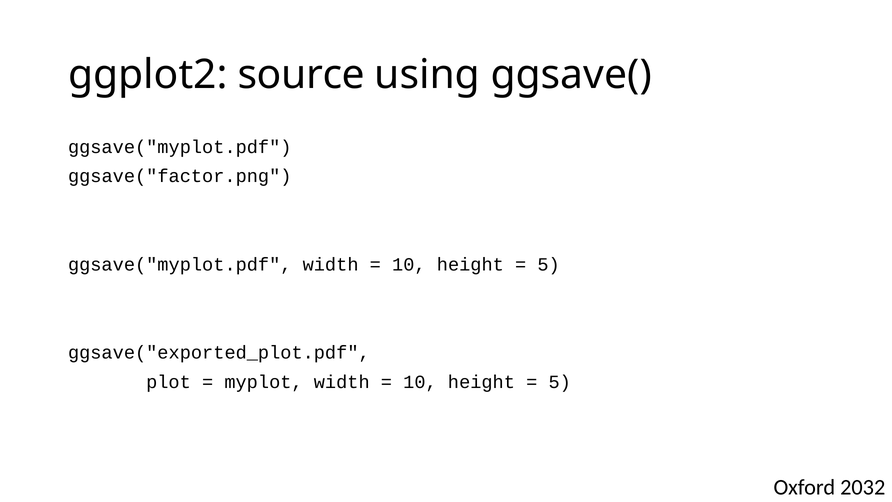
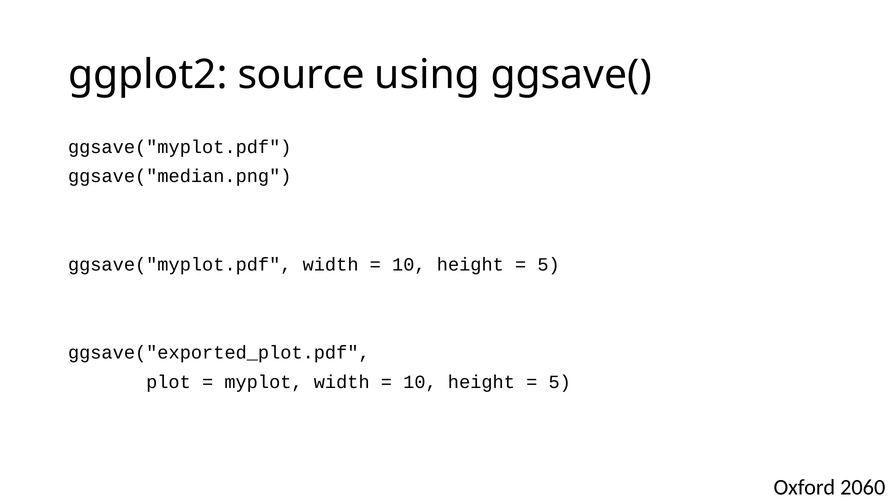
ggsave("factor.png: ggsave("factor.png -> ggsave("median.png
2032: 2032 -> 2060
